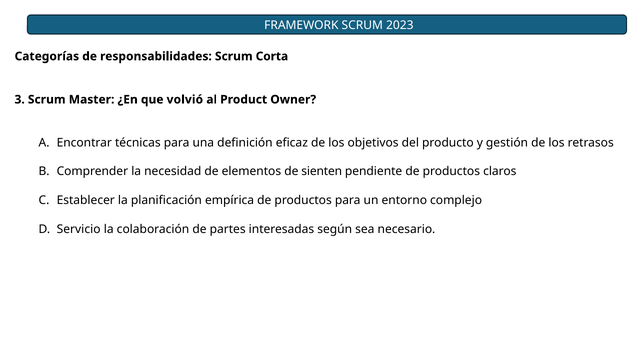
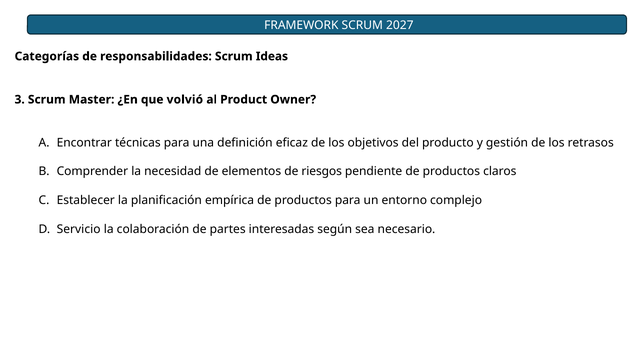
2023: 2023 -> 2027
Corta: Corta -> Ideas
sienten: sienten -> riesgos
